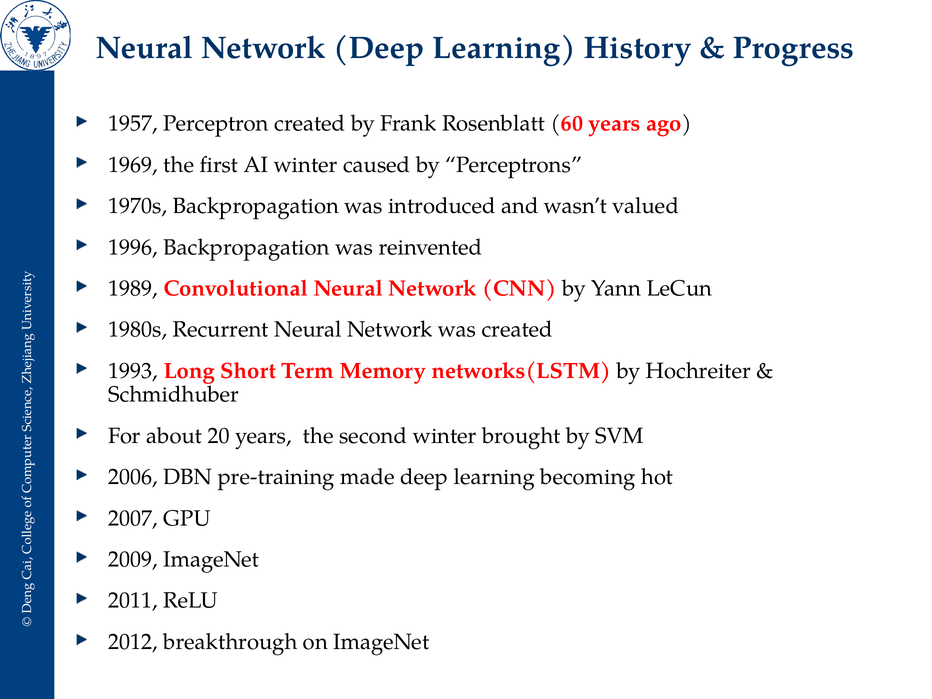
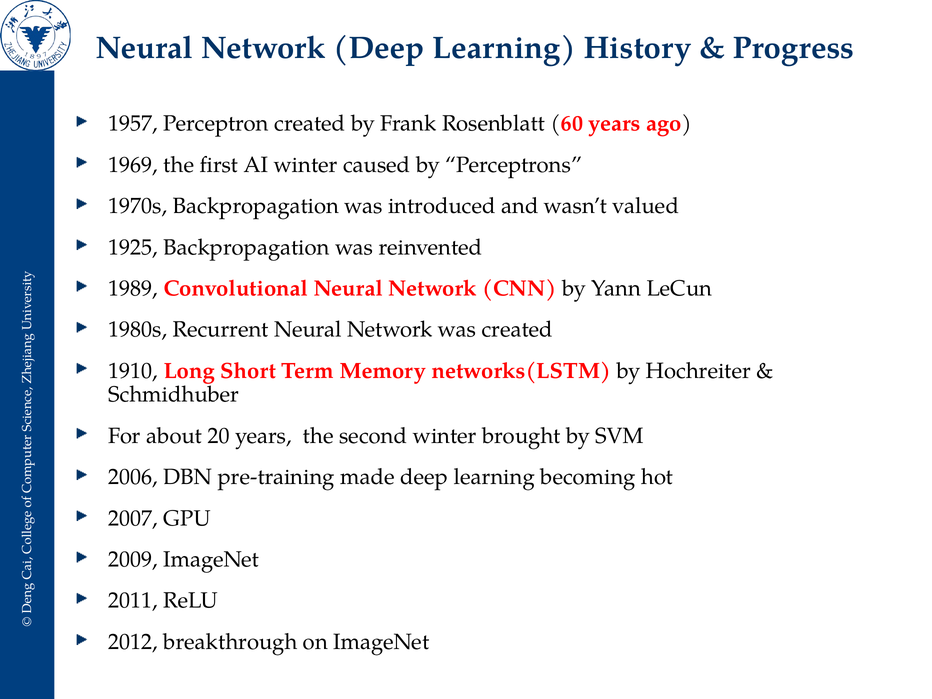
1996: 1996 -> 1925
1993: 1993 -> 1910
